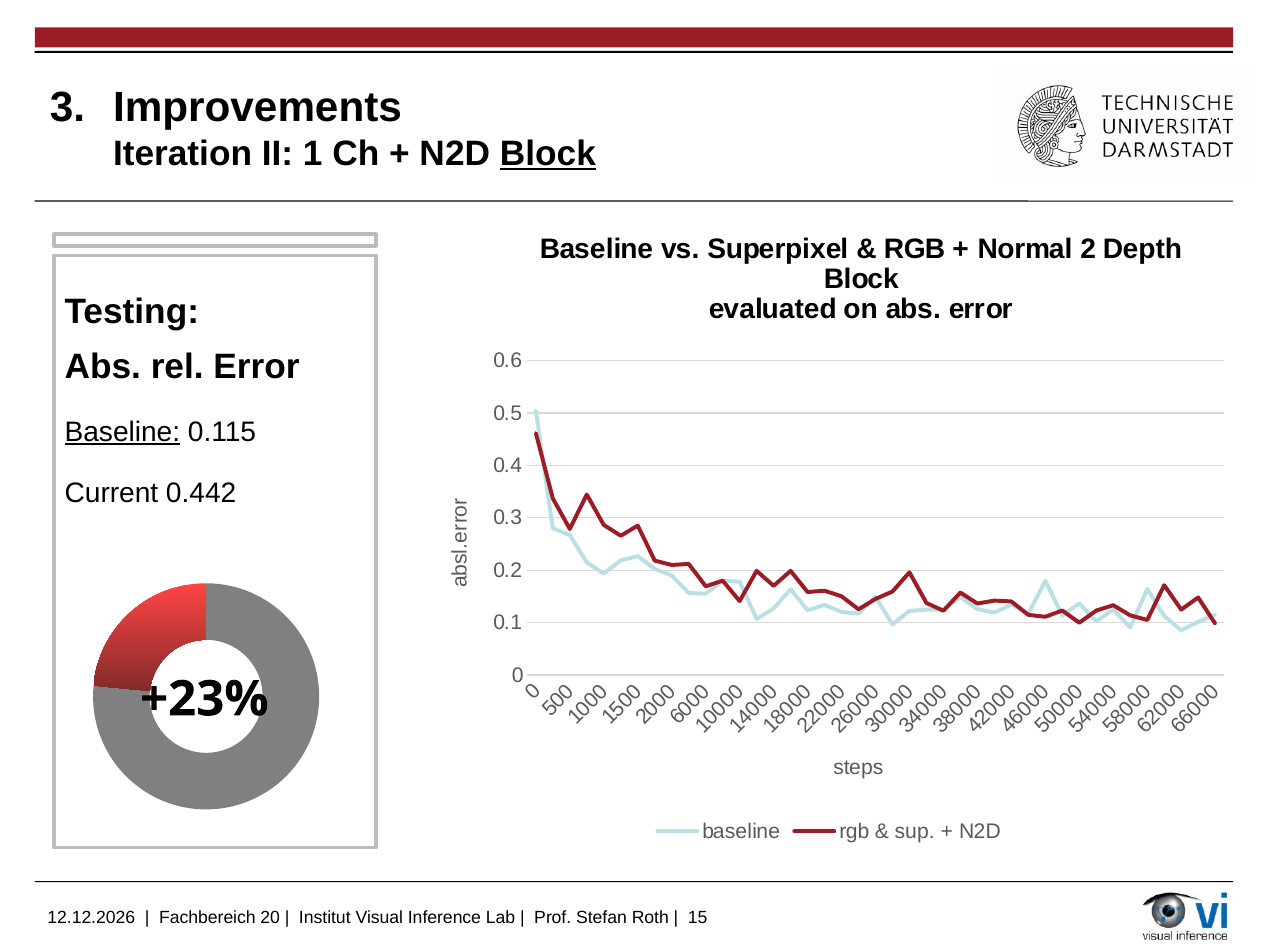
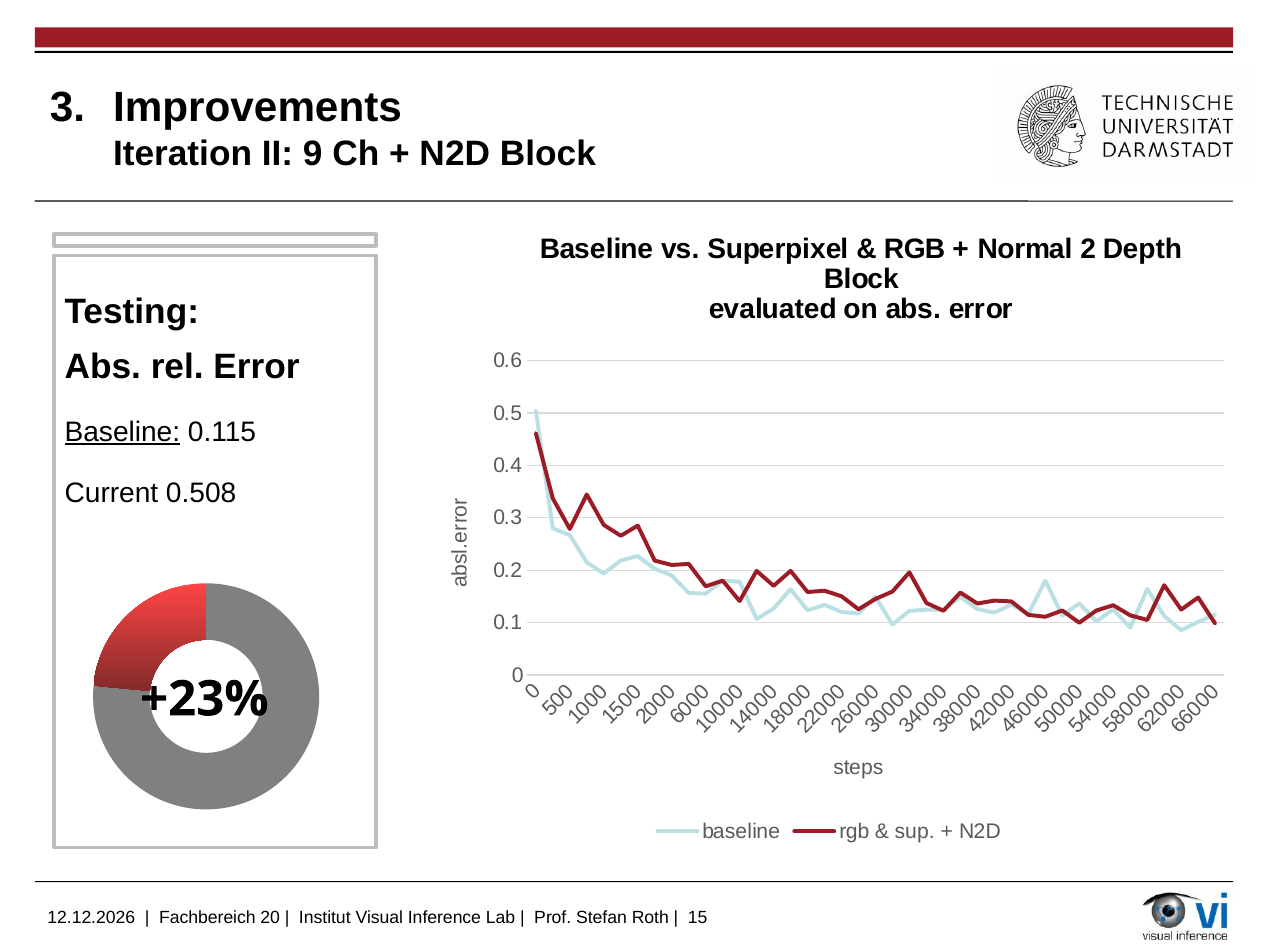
II 1: 1 -> 9
Block at (548, 154) underline: present -> none
0.442: 0.442 -> 0.508
